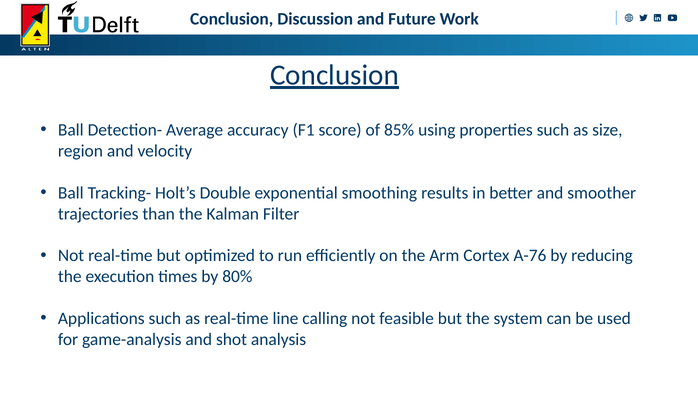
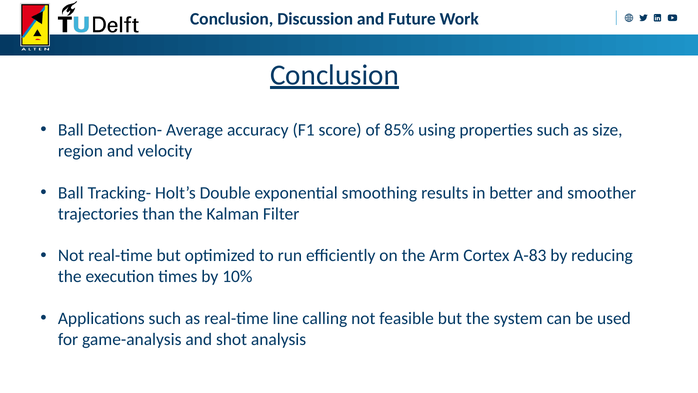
A-76: A-76 -> A-83
80%: 80% -> 10%
